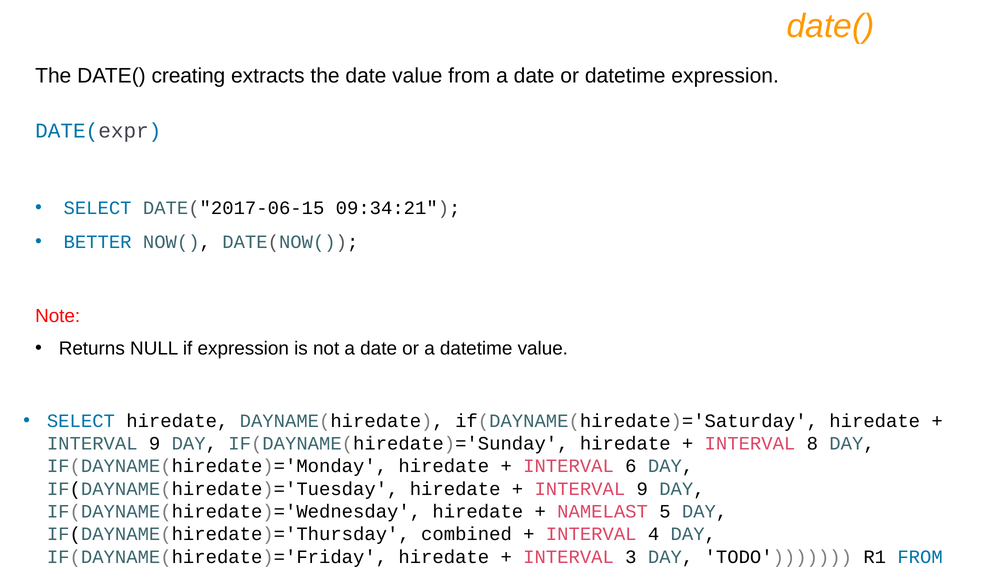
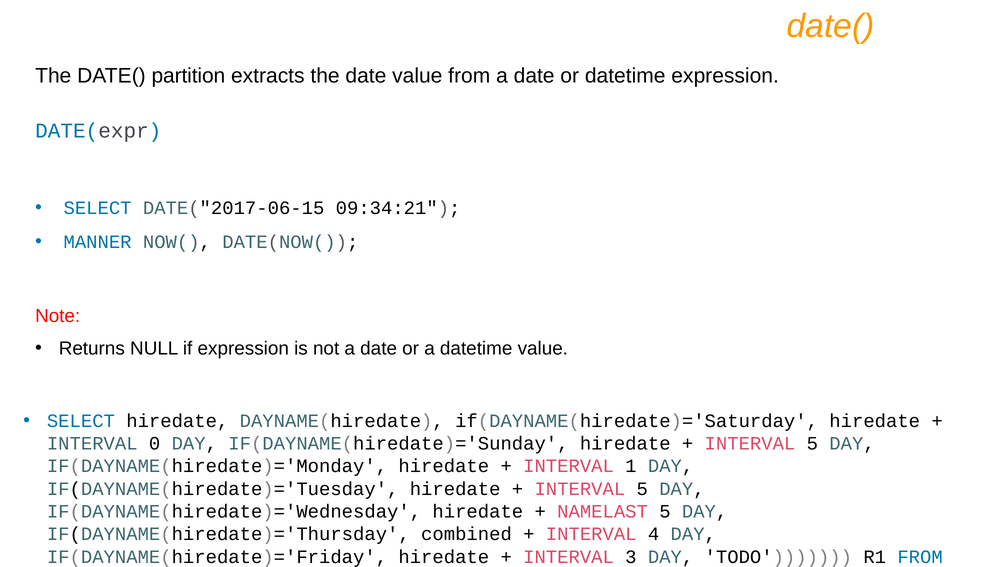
creating: creating -> partition
BETTER: BETTER -> MANNER
9 at (155, 443): 9 -> 0
8 at (812, 443): 8 -> 5
6: 6 -> 1
9 at (642, 489): 9 -> 5
